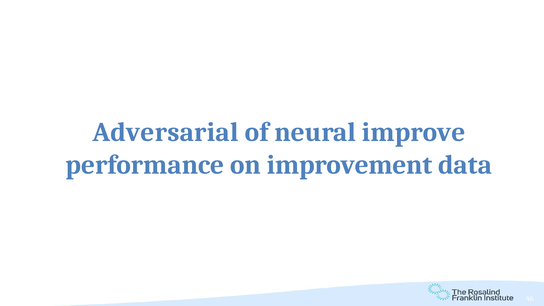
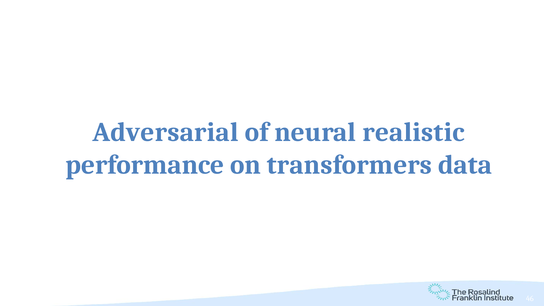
improve: improve -> realistic
improvement: improvement -> transformers
